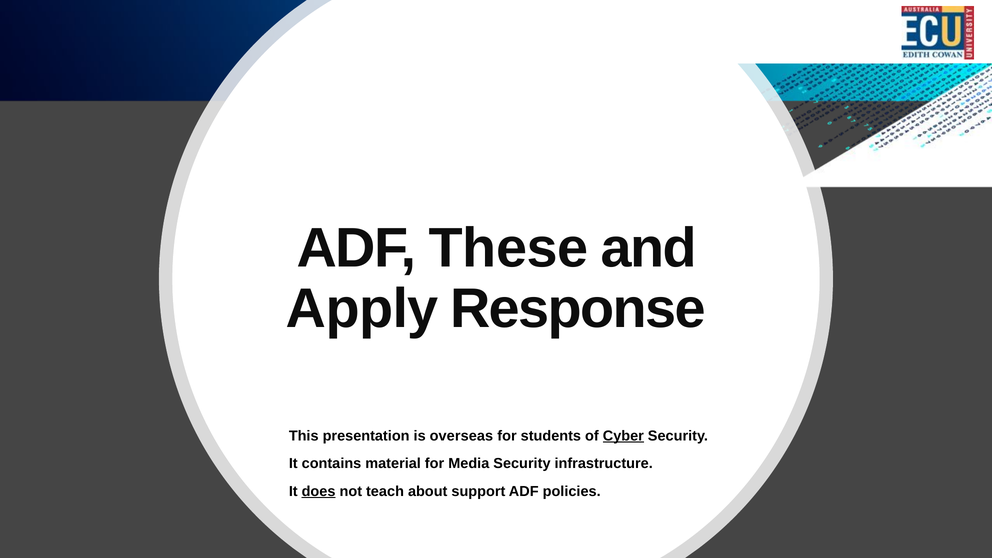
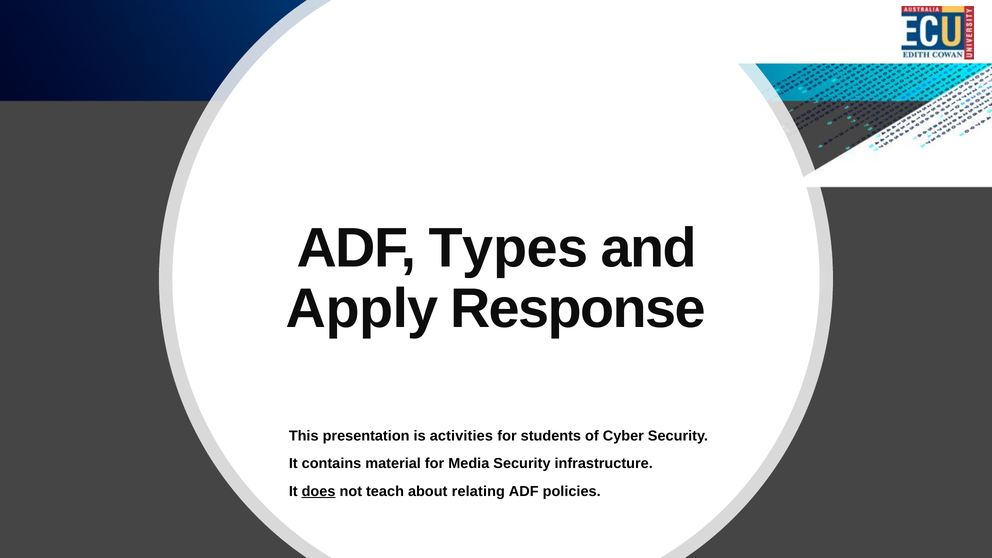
These: These -> Types
overseas: overseas -> activities
Cyber underline: present -> none
support: support -> relating
